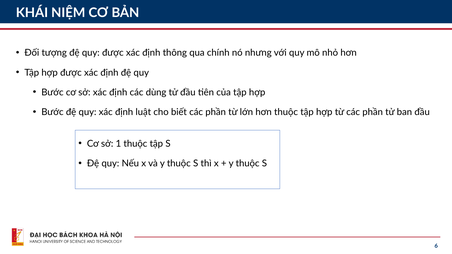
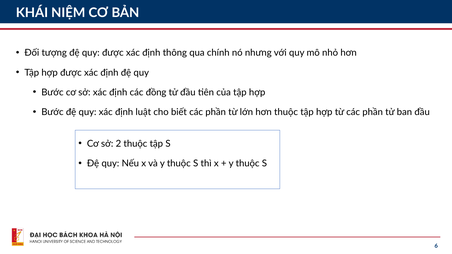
dùng: dùng -> đồng
1: 1 -> 2
